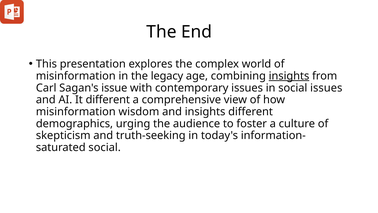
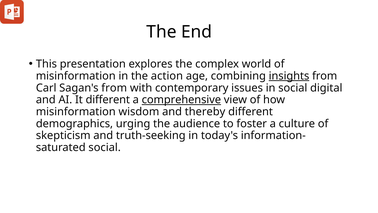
legacy: legacy -> action
Sagan's issue: issue -> from
social issues: issues -> digital
comprehensive underline: none -> present
and insights: insights -> thereby
